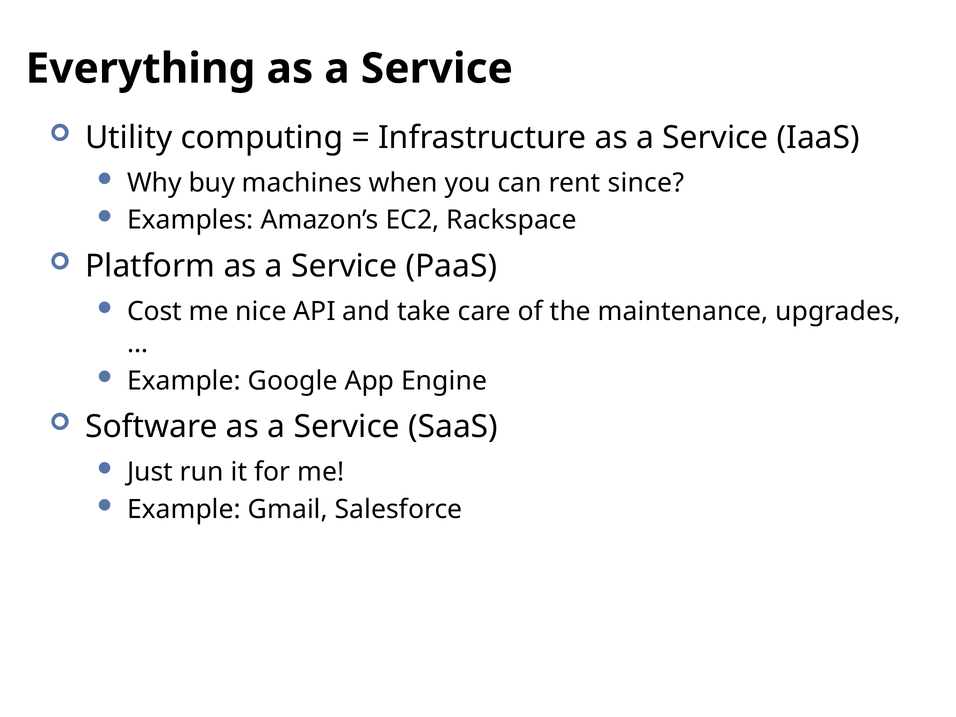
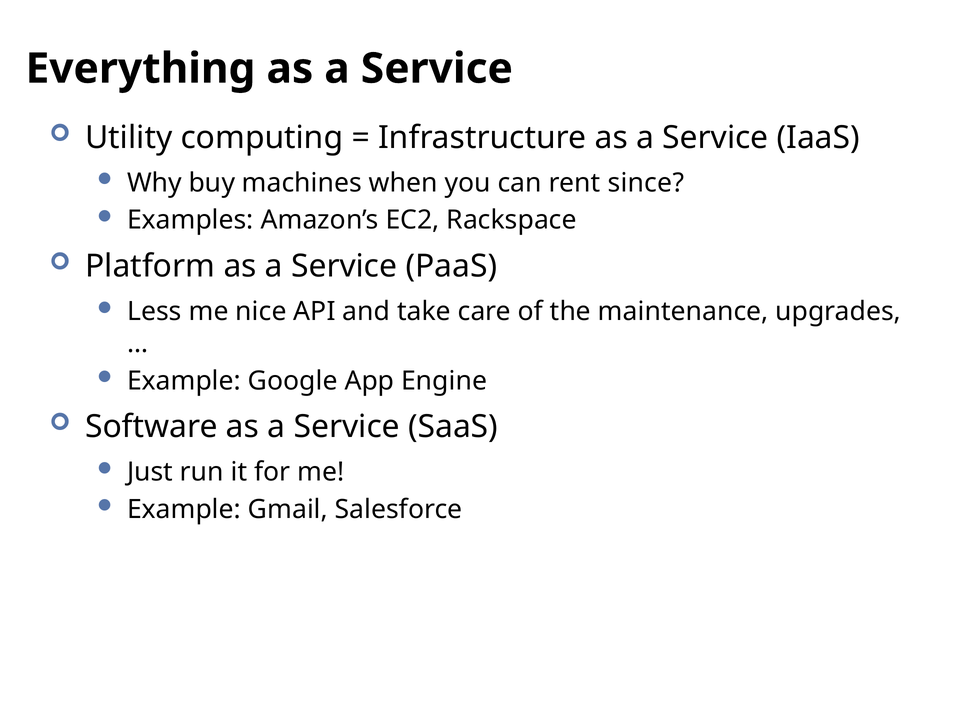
Cost: Cost -> Less
